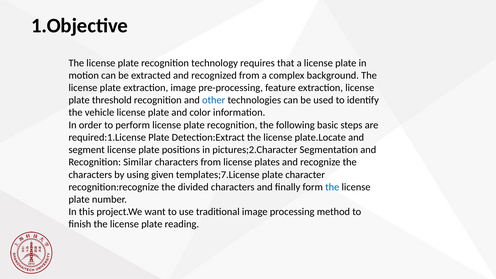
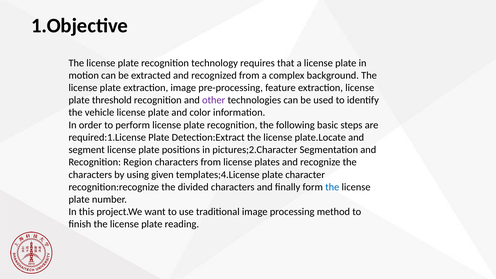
other colour: blue -> purple
Similar: Similar -> Region
templates;7.License: templates;7.License -> templates;4.License
